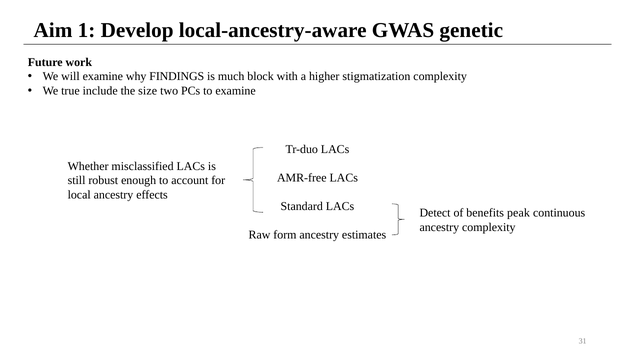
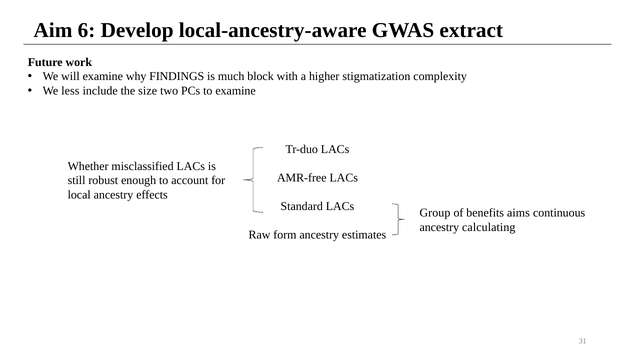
1: 1 -> 6
genetic: genetic -> extract
true: true -> less
Detect: Detect -> Group
peak: peak -> aims
ancestry complexity: complexity -> calculating
